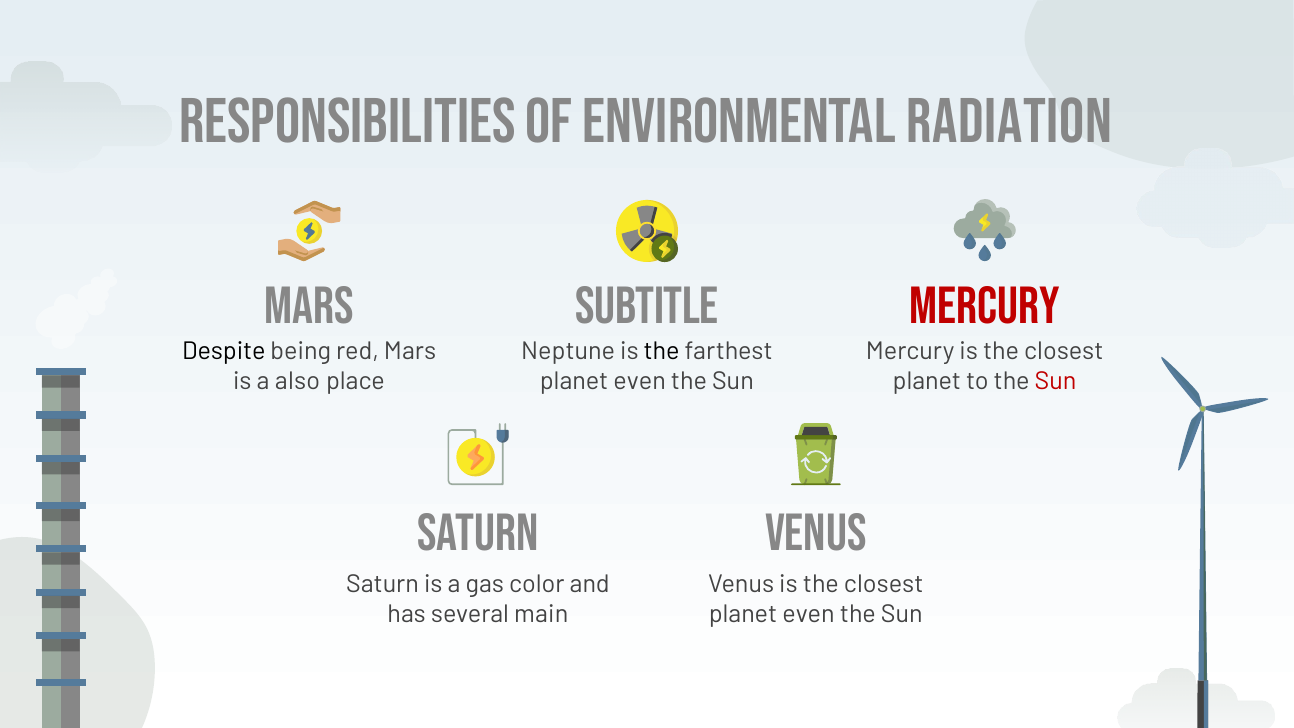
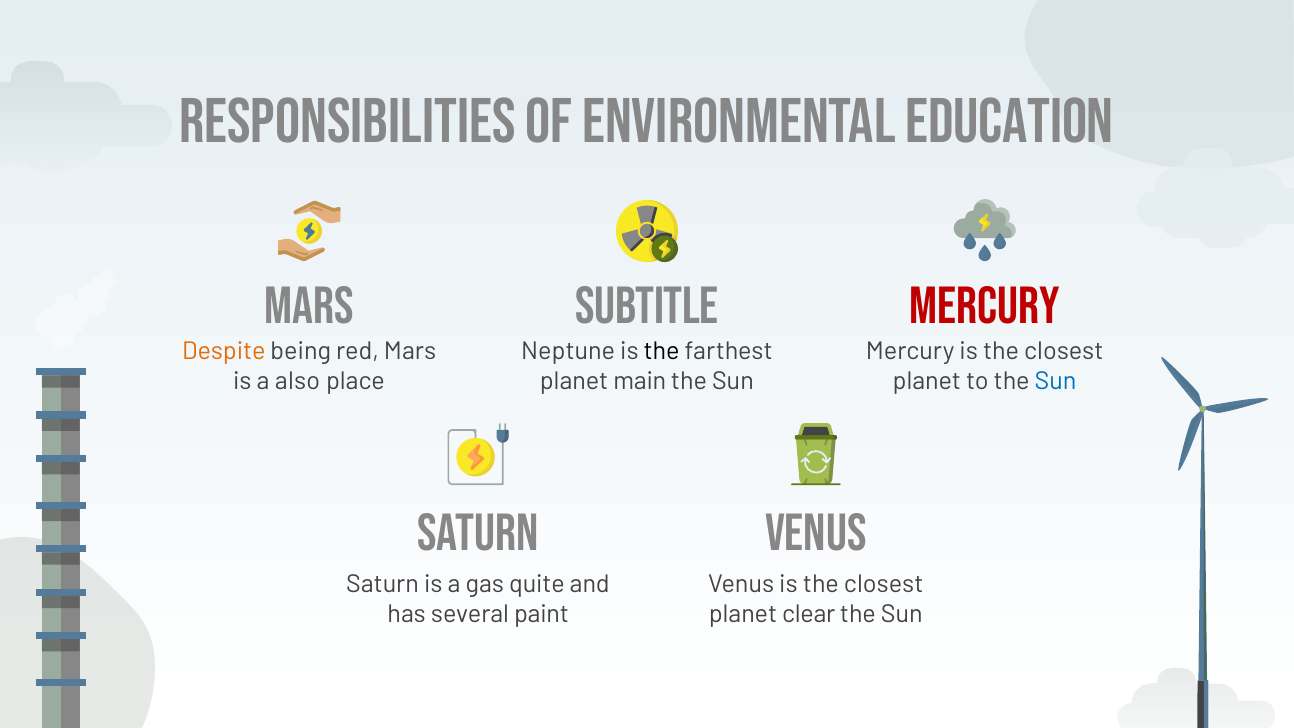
radiation: radiation -> education
Despite colour: black -> orange
even at (640, 381): even -> main
Sun at (1056, 381) colour: red -> blue
color: color -> quite
main: main -> paint
even at (809, 614): even -> clear
